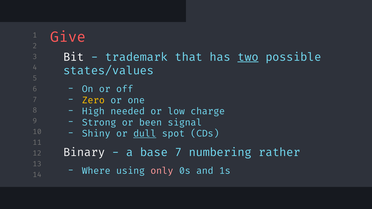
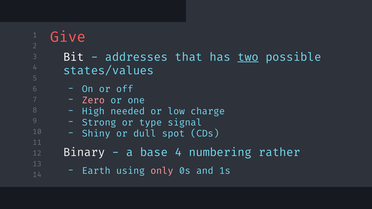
trademark: trademark -> addresses
Zero colour: yellow -> pink
been: been -> type
dull underline: present -> none
base 7: 7 -> 4
Where: Where -> Earth
